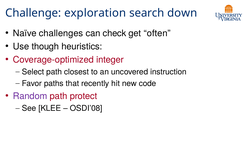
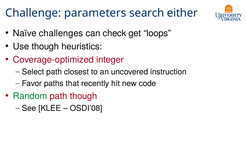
exploration: exploration -> parameters
down: down -> either
often: often -> loops
Random colour: purple -> green
path protect: protect -> though
